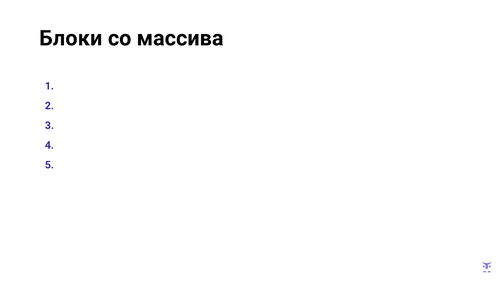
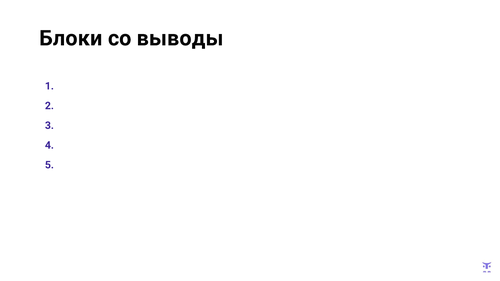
массива: массива -> выводы
